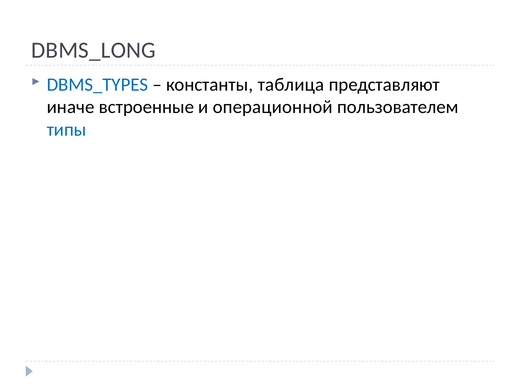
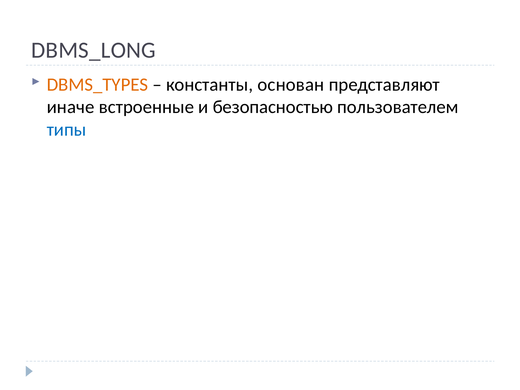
DBMS_TYPES colour: blue -> orange
таблица: таблица -> основан
операционной: операционной -> безопасностью
